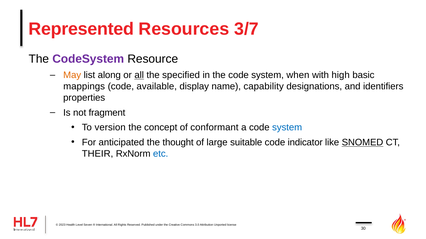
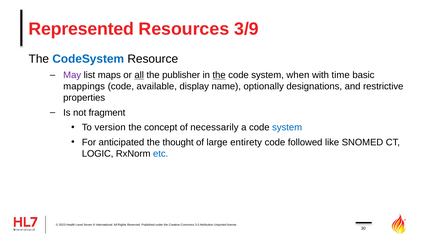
3/7: 3/7 -> 3/9
CodeSystem colour: purple -> blue
May colour: orange -> purple
along: along -> maps
specified: specified -> publisher
the at (219, 75) underline: none -> present
high: high -> time
capability: capability -> optionally
identifiers: identifiers -> restrictive
conformant: conformant -> necessarily
suitable: suitable -> entirety
indicator: indicator -> followed
SNOMED underline: present -> none
THEIR: THEIR -> LOGIC
